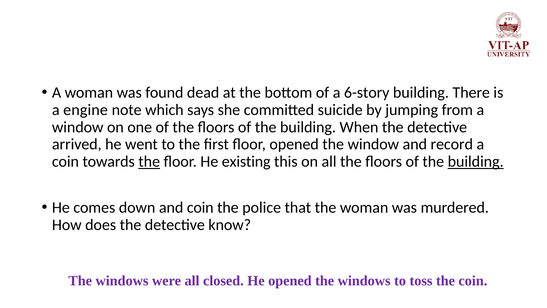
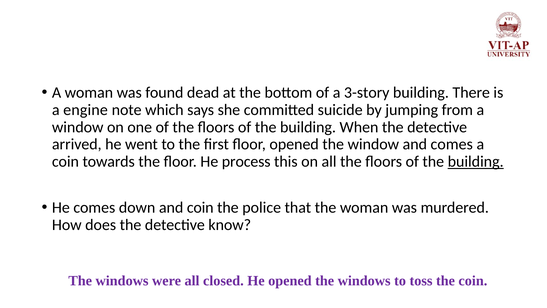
6-story: 6-story -> 3-story
and record: record -> comes
the at (149, 161) underline: present -> none
existing: existing -> process
